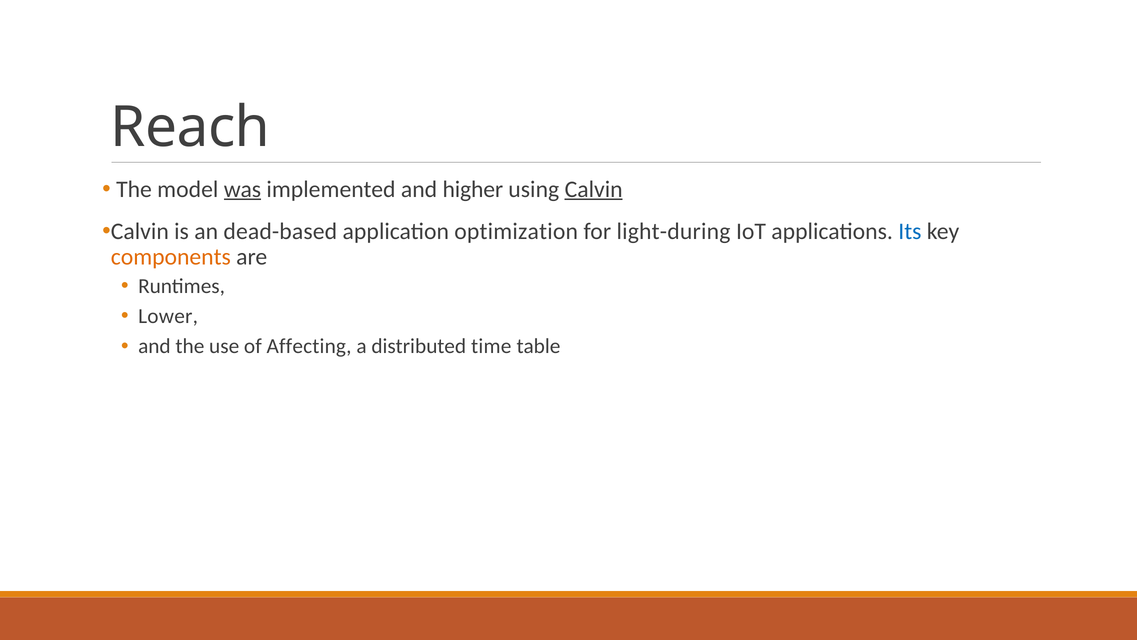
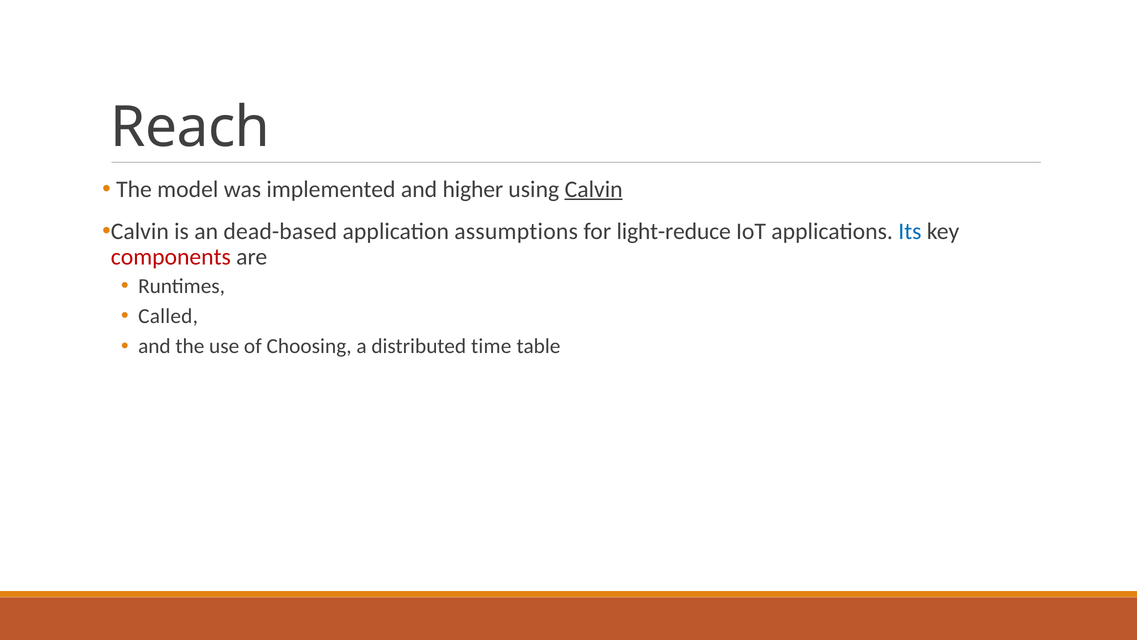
was underline: present -> none
optimization: optimization -> assumptions
light-during: light-during -> light-reduce
components colour: orange -> red
Lower: Lower -> Called
Affecting: Affecting -> Choosing
